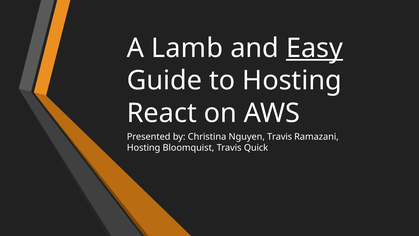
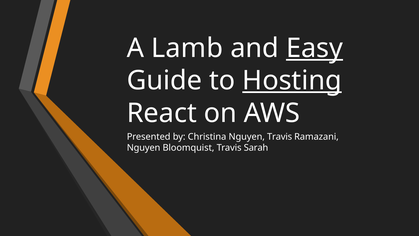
Hosting at (292, 81) underline: none -> present
Hosting at (144, 148): Hosting -> Nguyen
Quick: Quick -> Sarah
